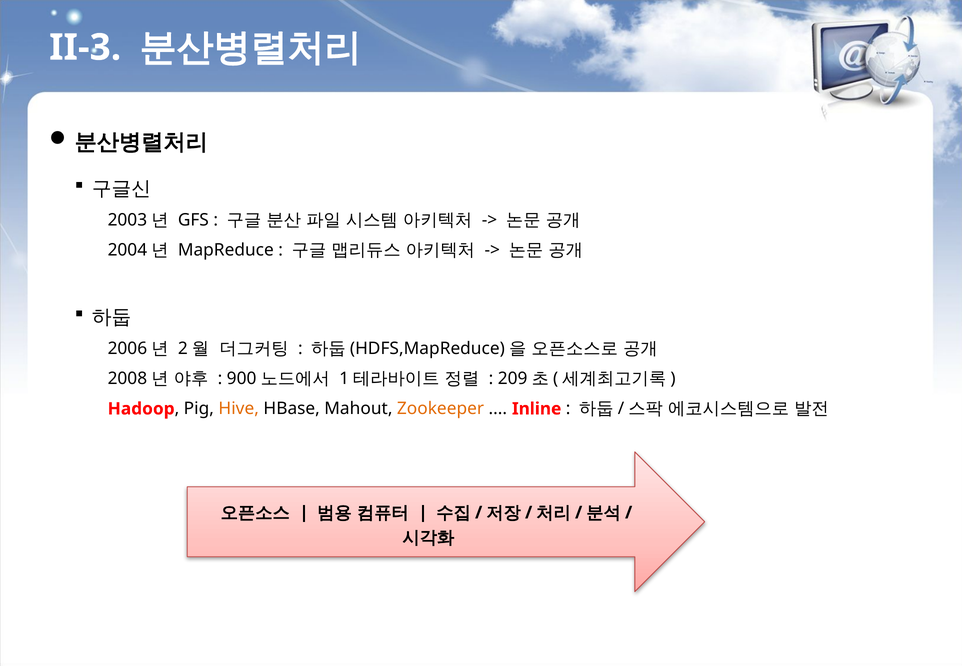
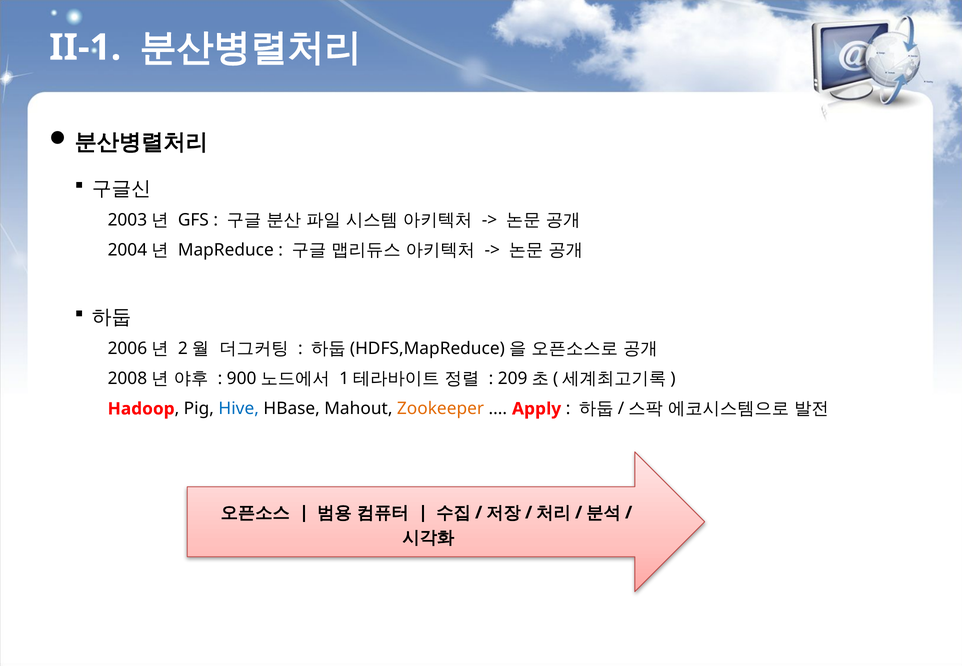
II-3: II-3 -> II-1
Hive colour: orange -> blue
Inline: Inline -> Apply
